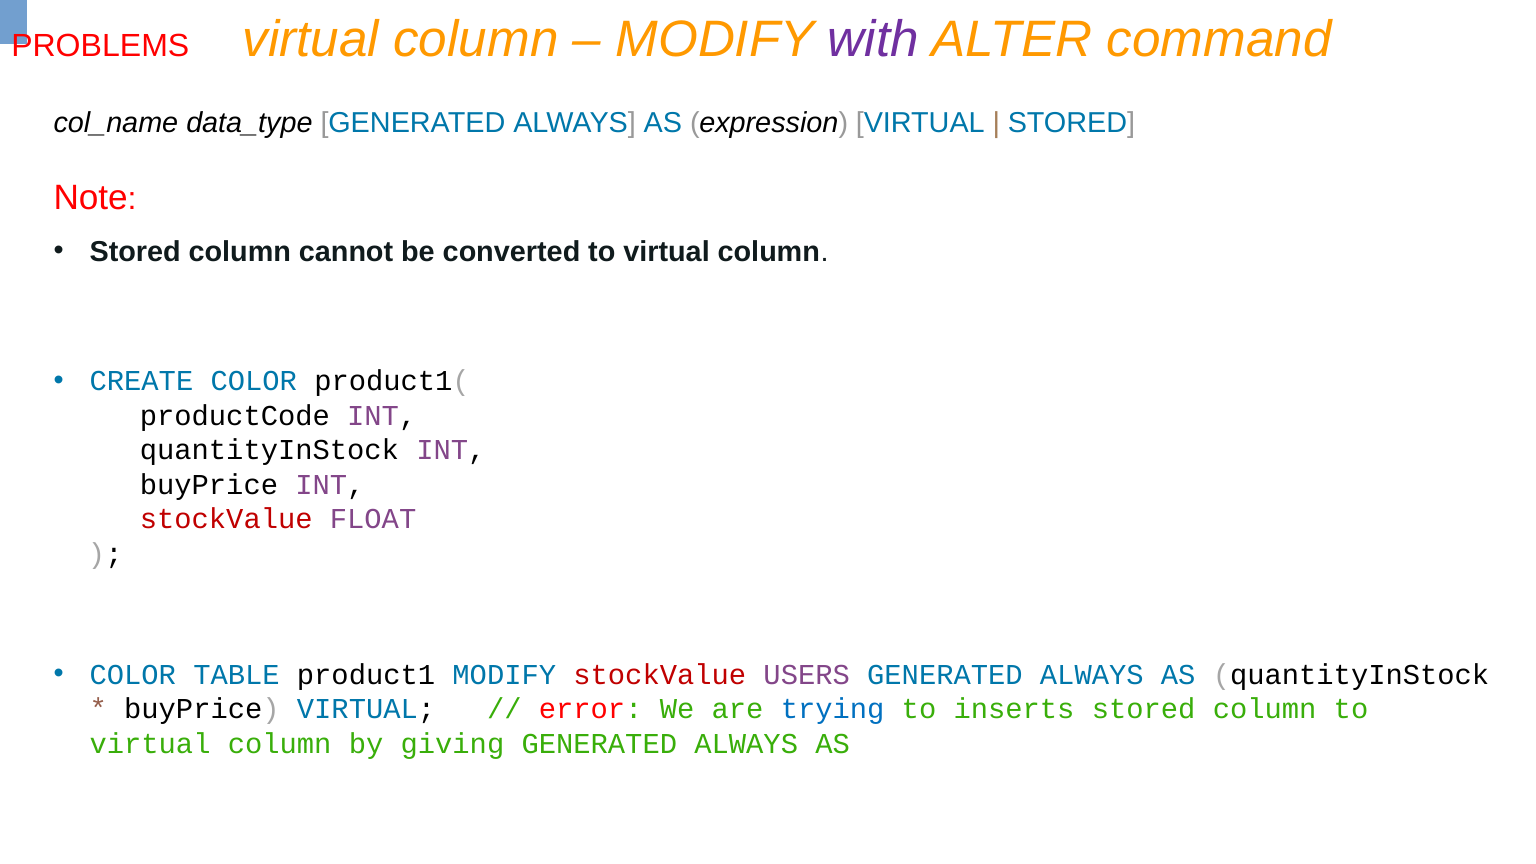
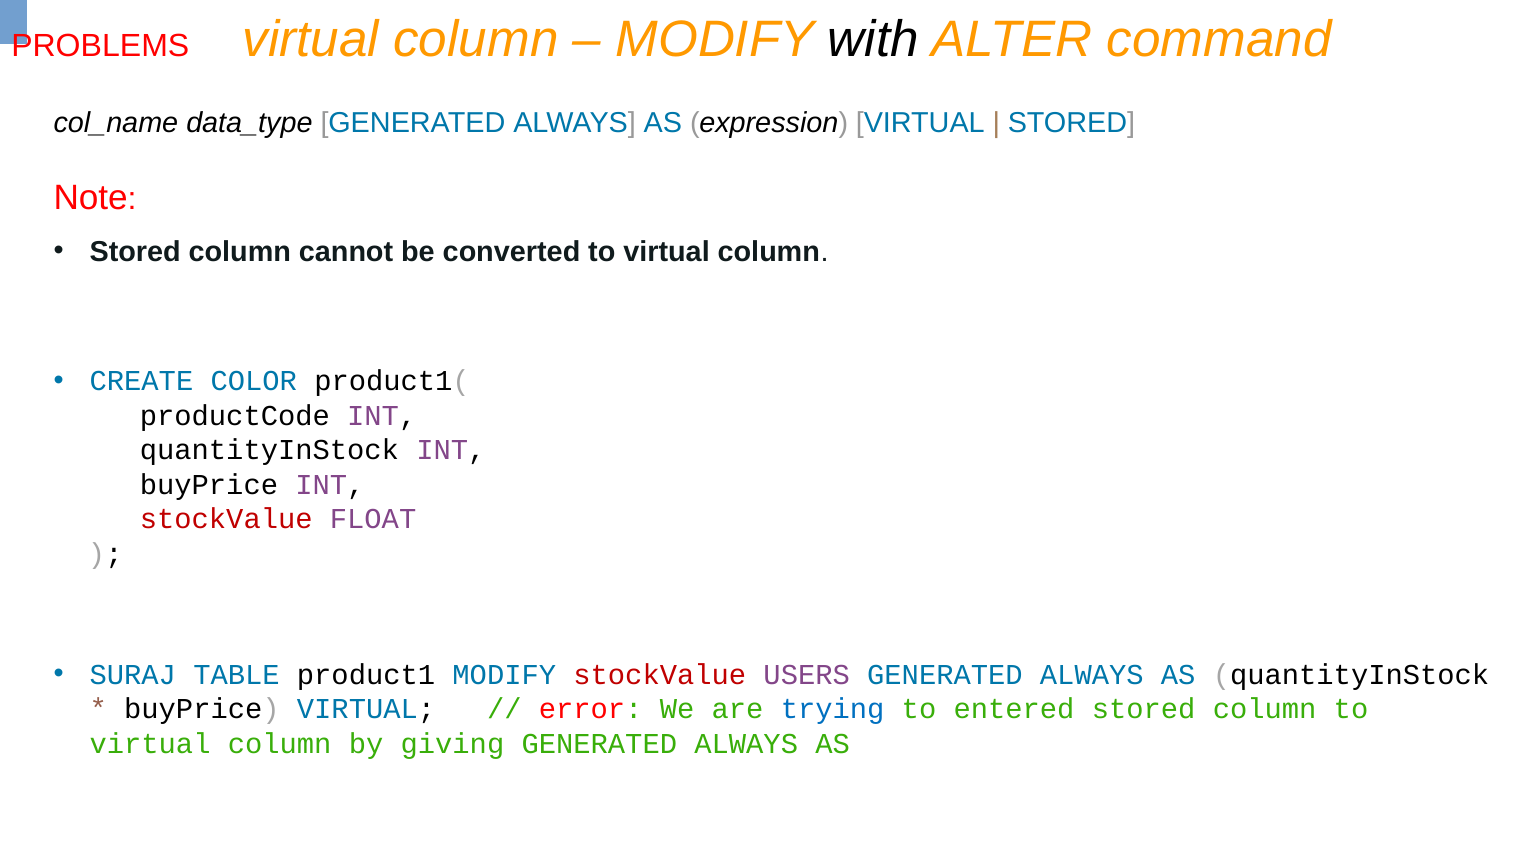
with colour: purple -> black
COLOR at (133, 675): COLOR -> SURAJ
inserts: inserts -> entered
